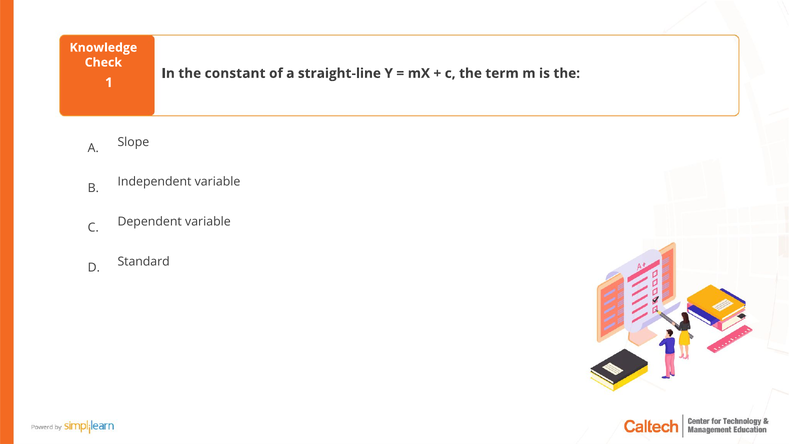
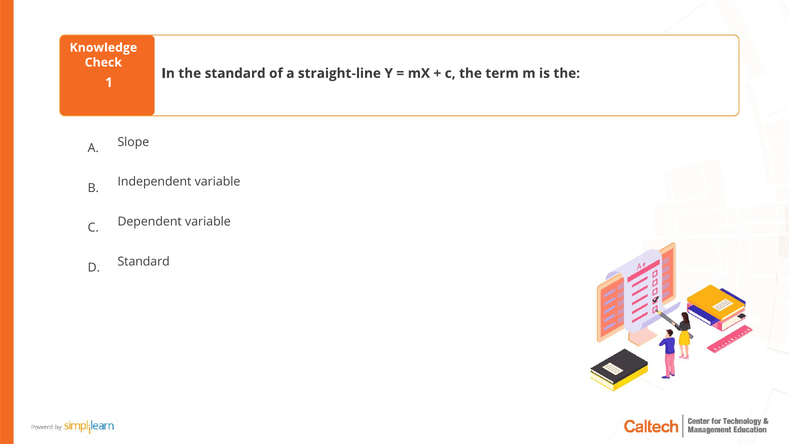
the constant: constant -> standard
